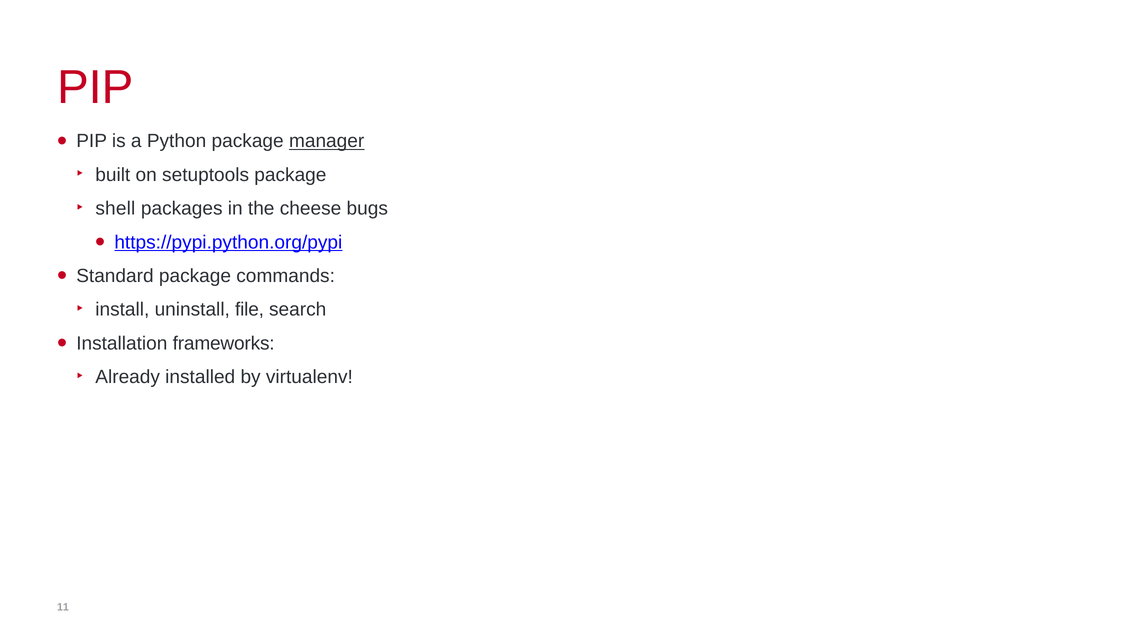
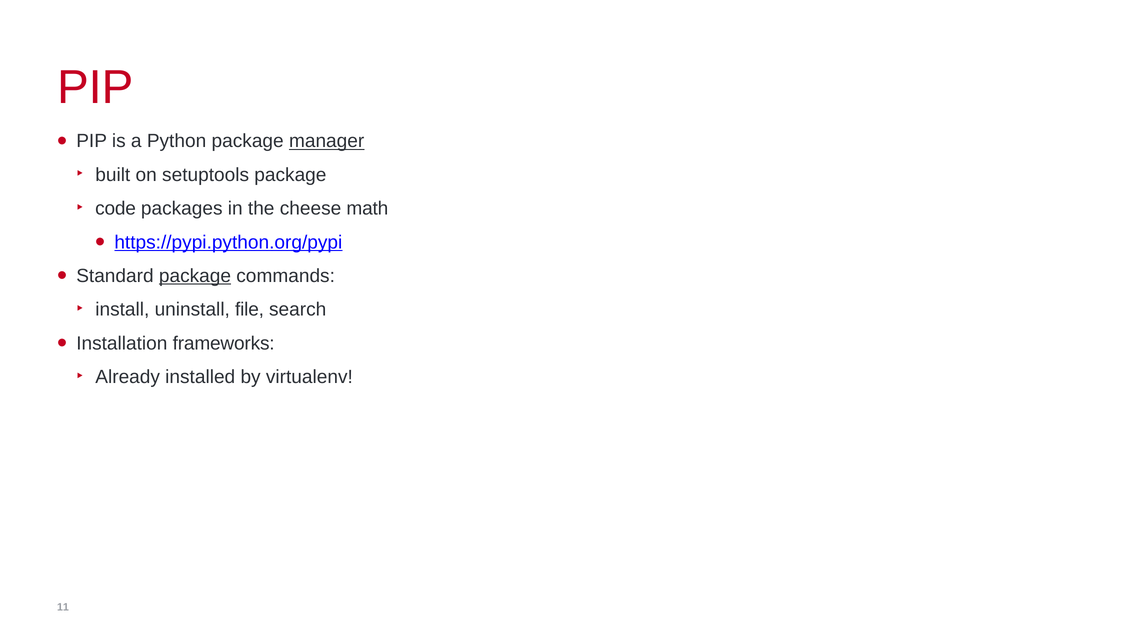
shell: shell -> code
bugs: bugs -> math
package at (195, 276) underline: none -> present
